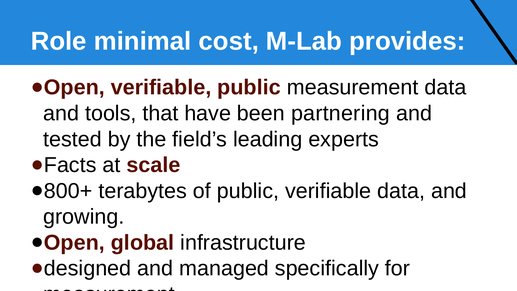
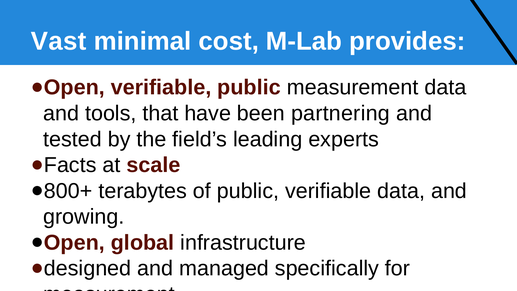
Role: Role -> Vast
